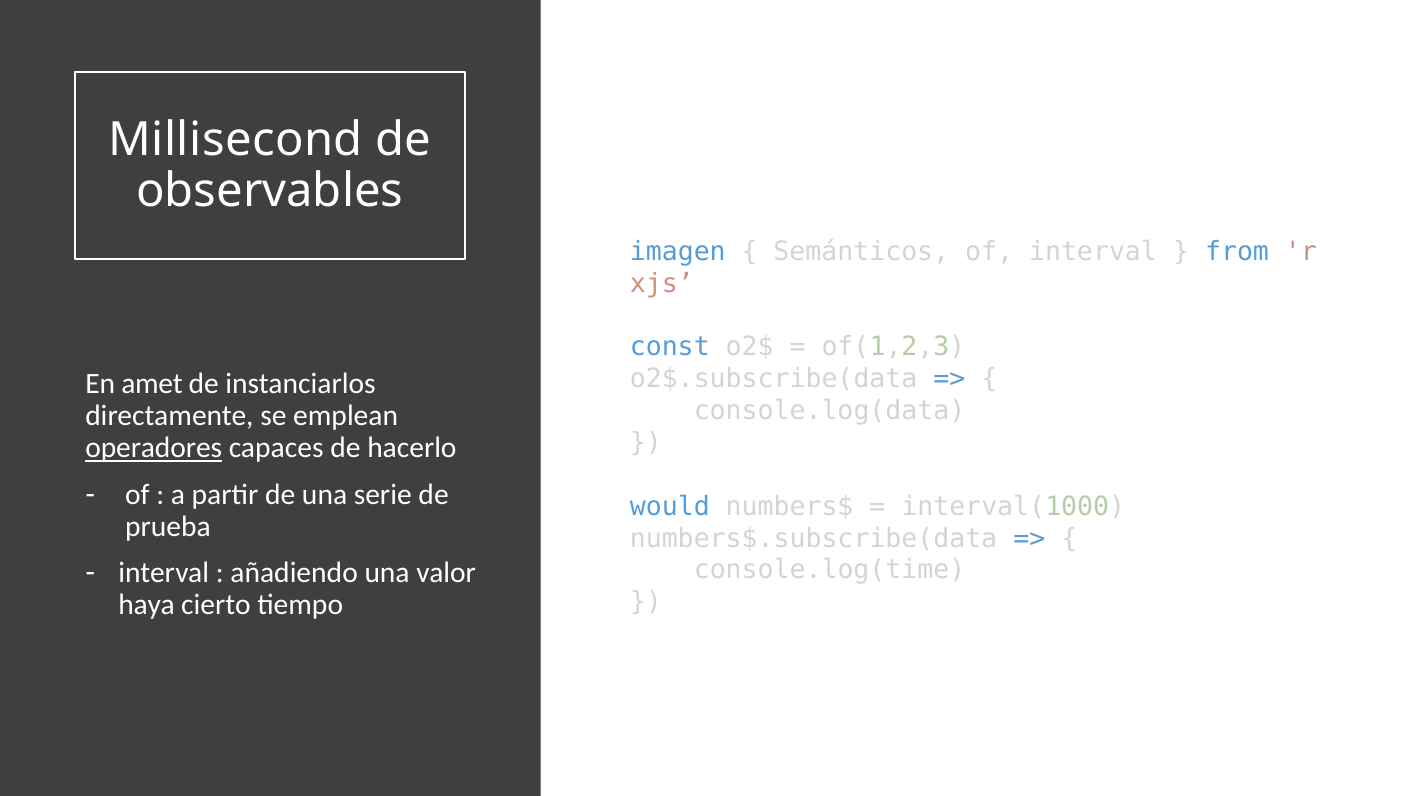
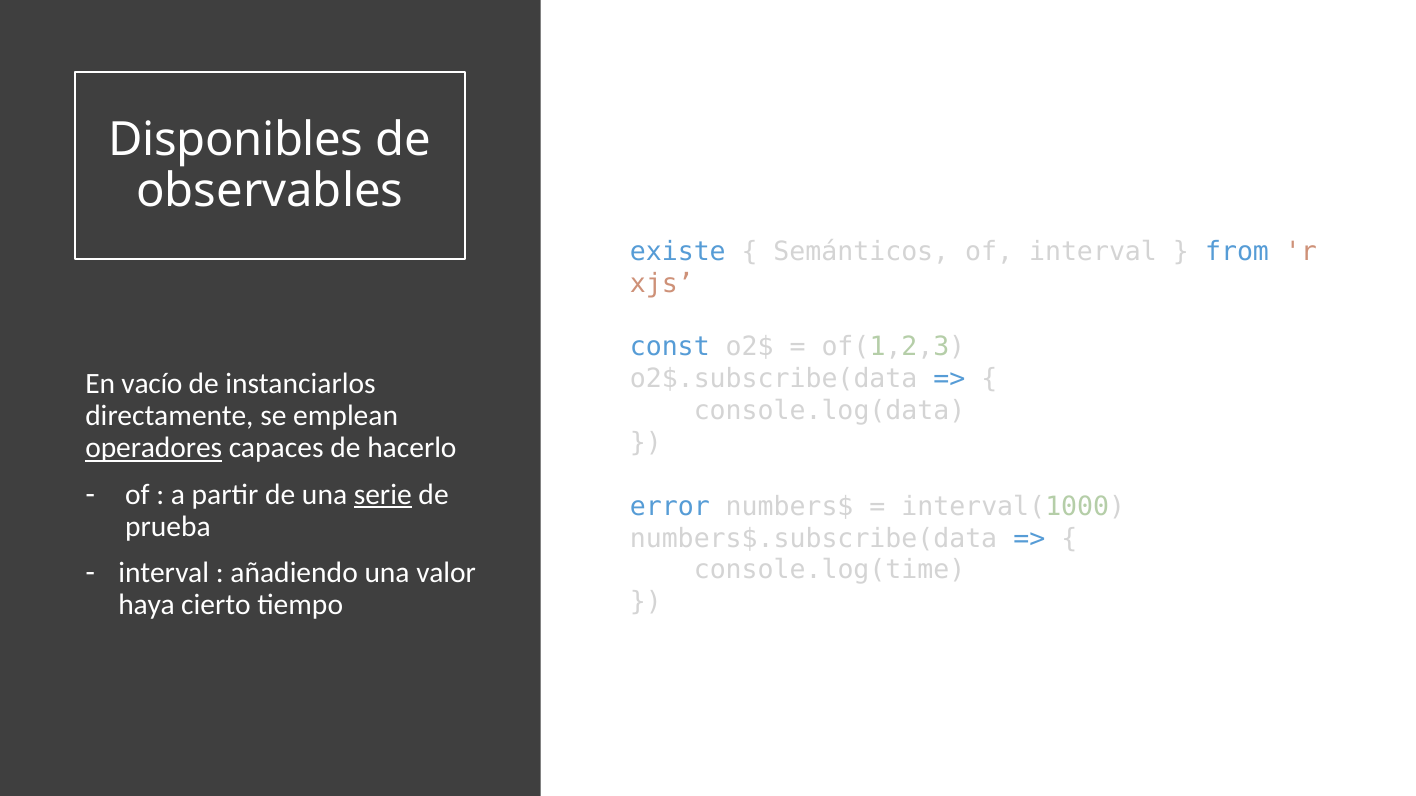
Millisecond: Millisecond -> Disponibles
imagen: imagen -> existe
amet: amet -> vacío
serie underline: none -> present
would: would -> error
